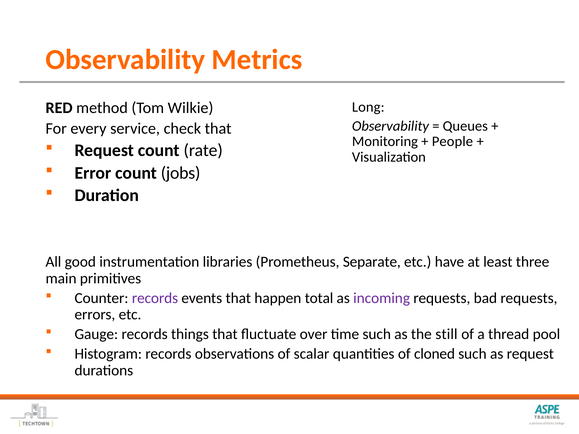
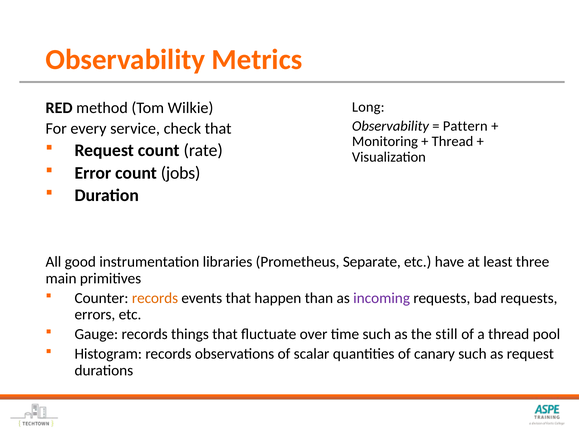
Queues: Queues -> Pattern
People at (452, 142): People -> Thread
records at (155, 298) colour: purple -> orange
total: total -> than
cloned: cloned -> canary
